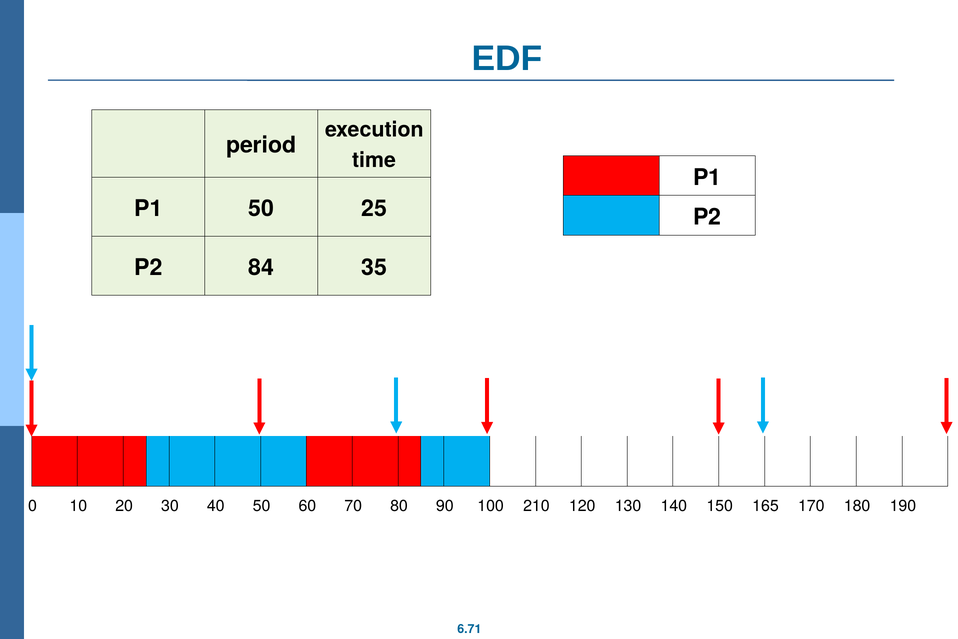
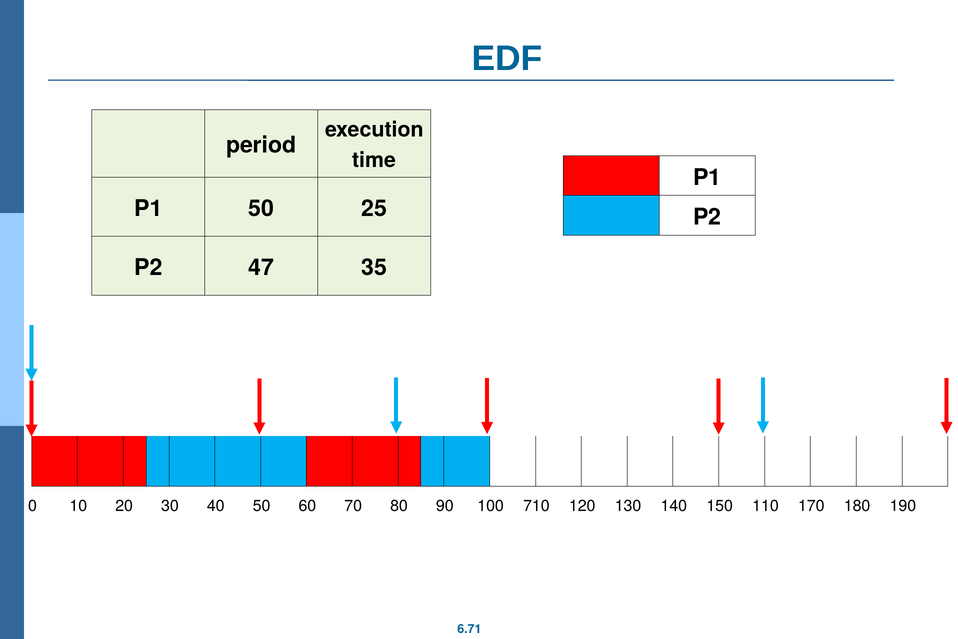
84: 84 -> 47
210: 210 -> 710
165: 165 -> 110
